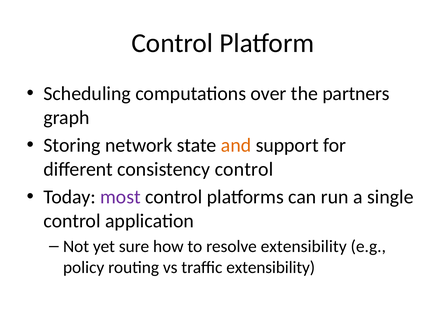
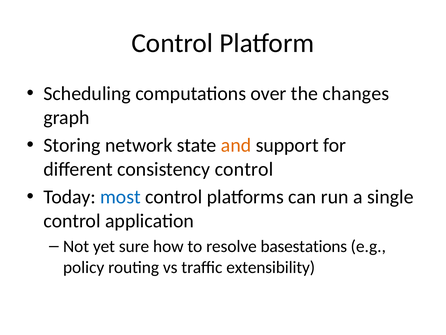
partners: partners -> changes
most colour: purple -> blue
resolve extensibility: extensibility -> basestations
